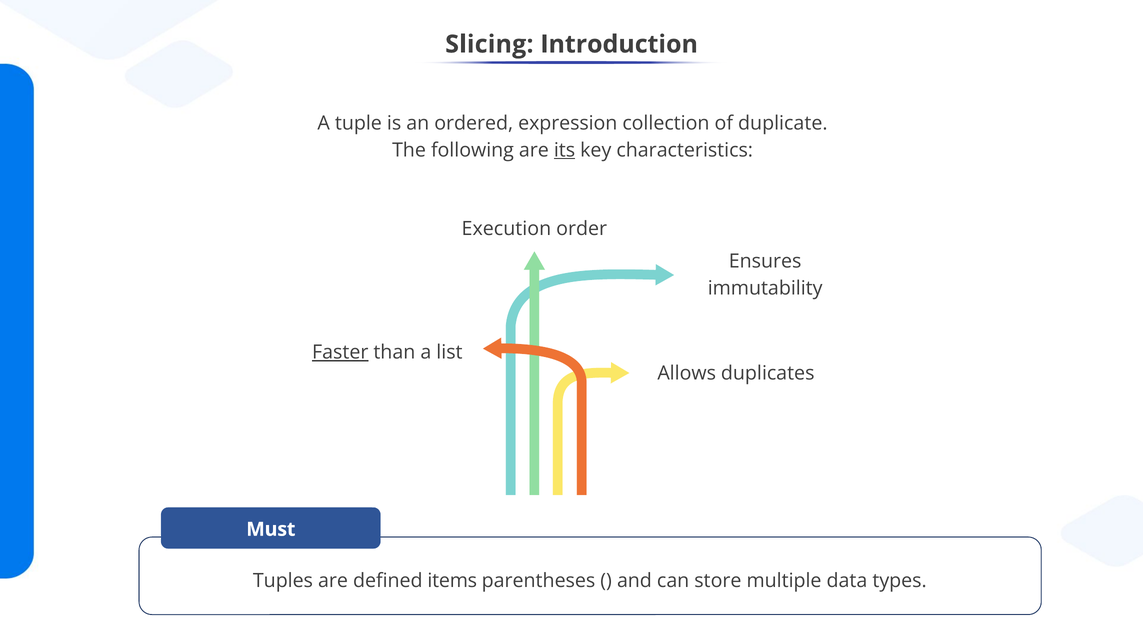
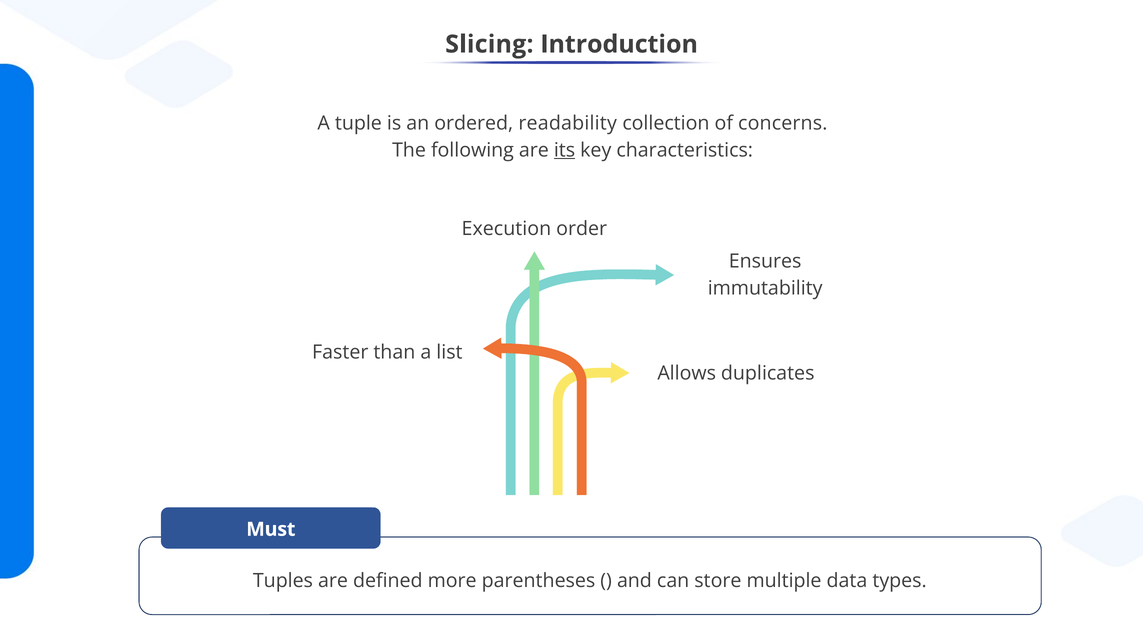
expression: expression -> readability
duplicate: duplicate -> concerns
Faster underline: present -> none
items: items -> more
